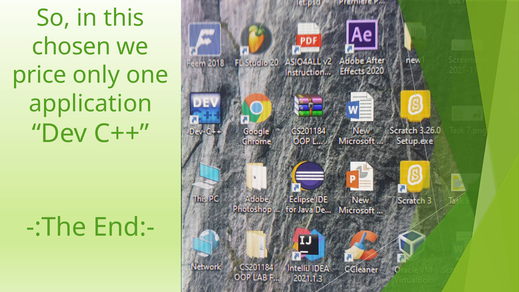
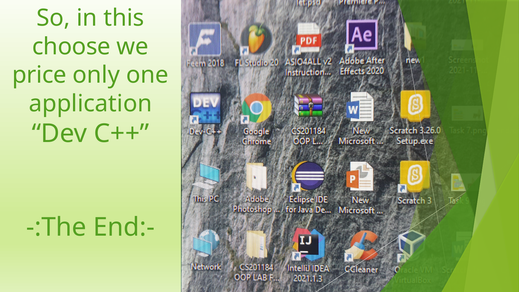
chosen: chosen -> choose
